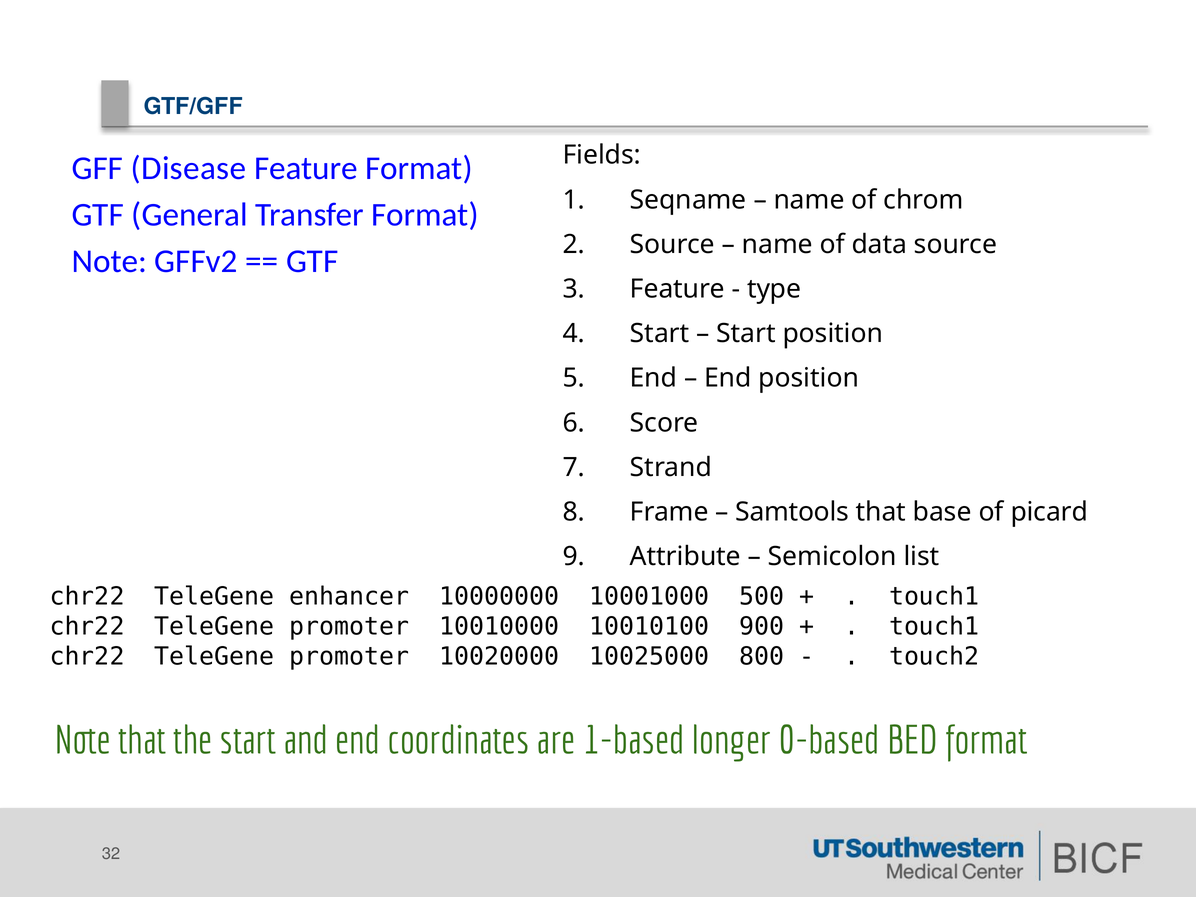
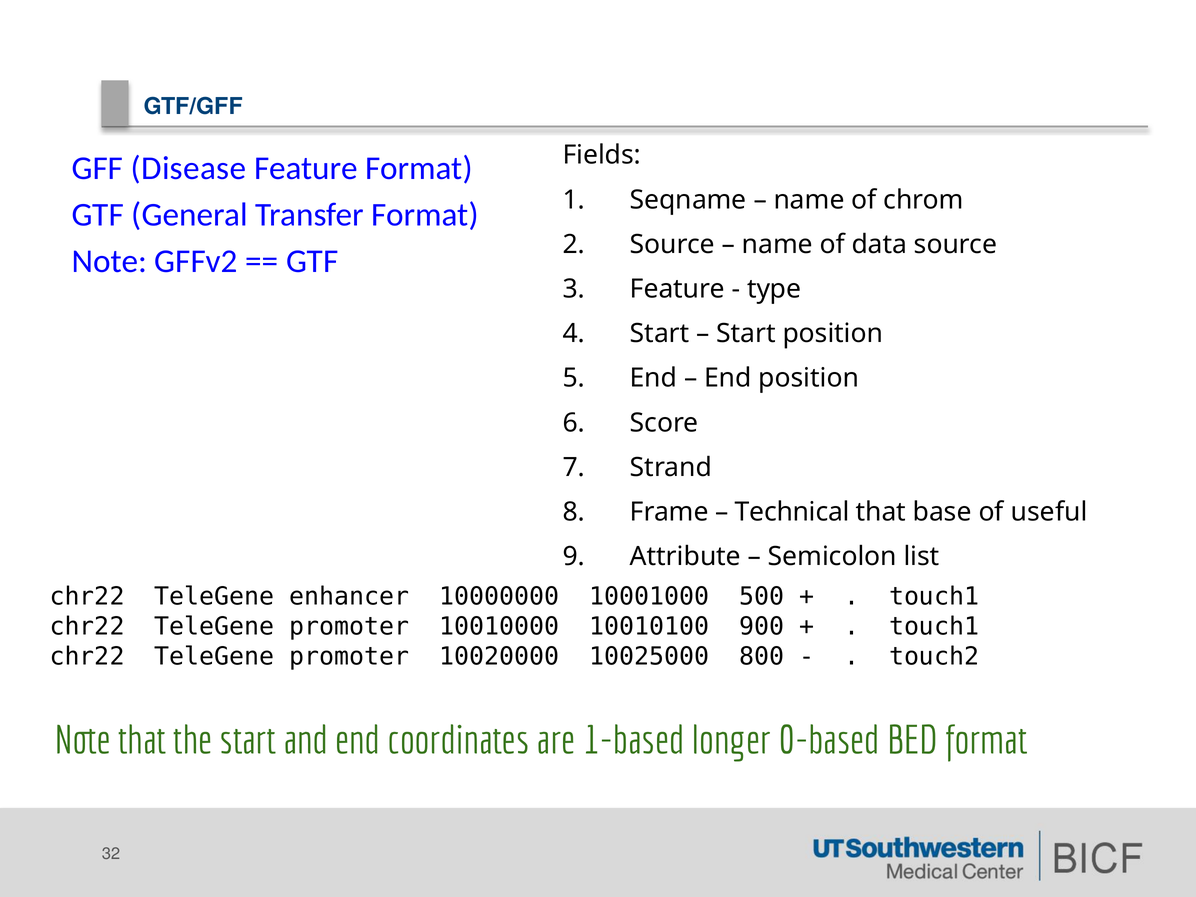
Samtools: Samtools -> Technical
picard: picard -> useful
